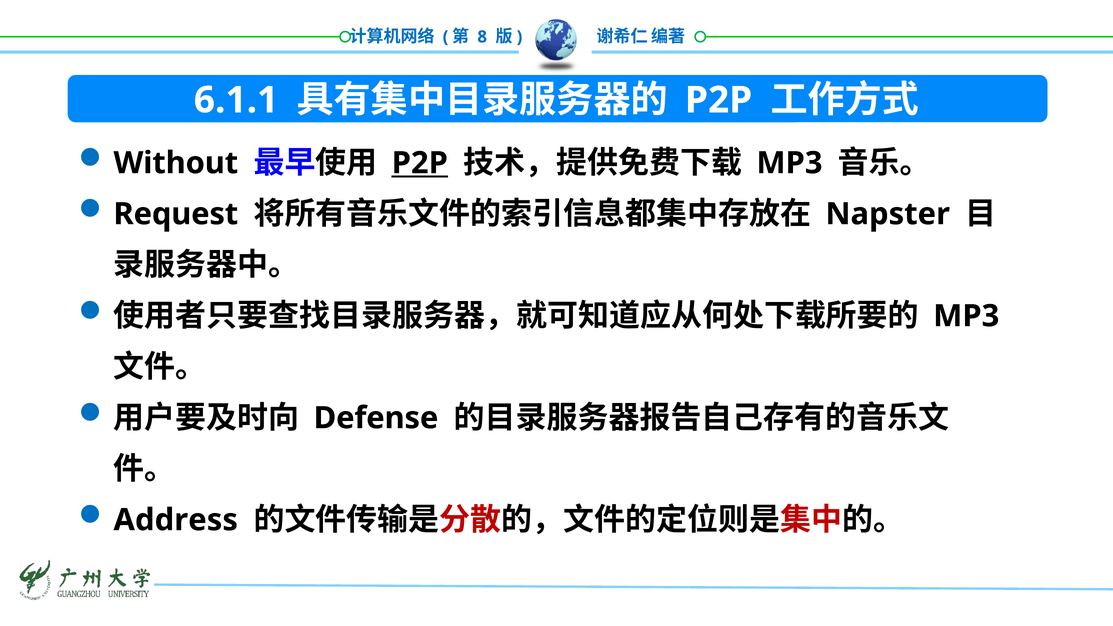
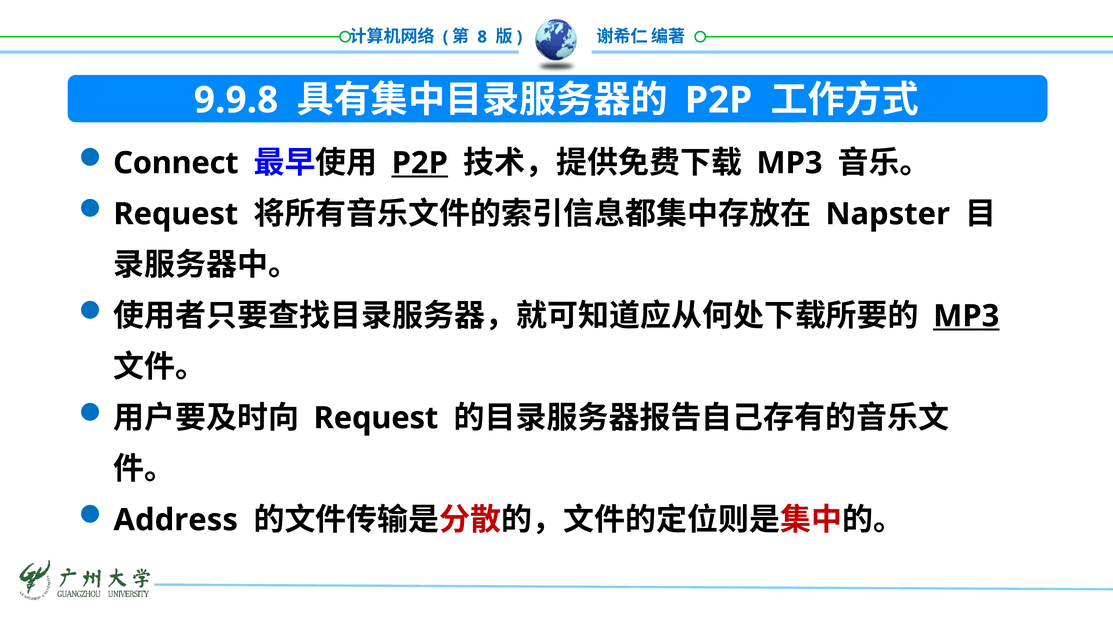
6.1.1: 6.1.1 -> 9.9.8
Without: Without -> Connect
MP3 at (966, 316) underline: none -> present
Defense at (376, 418): Defense -> Request
